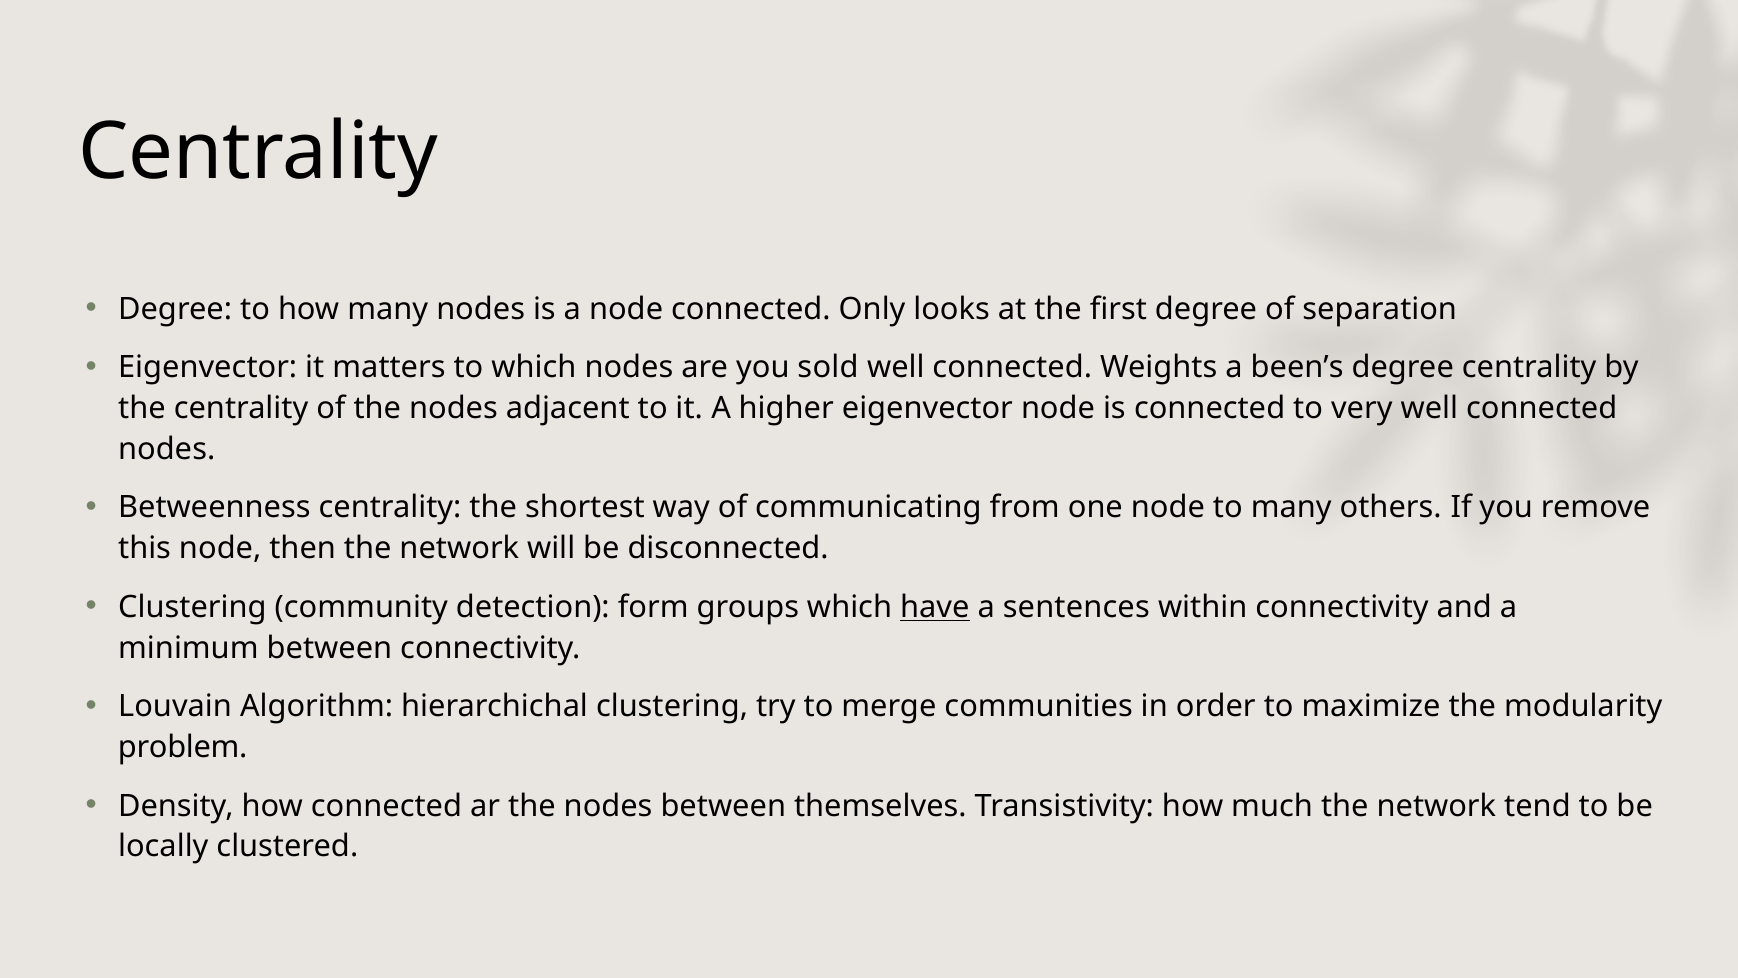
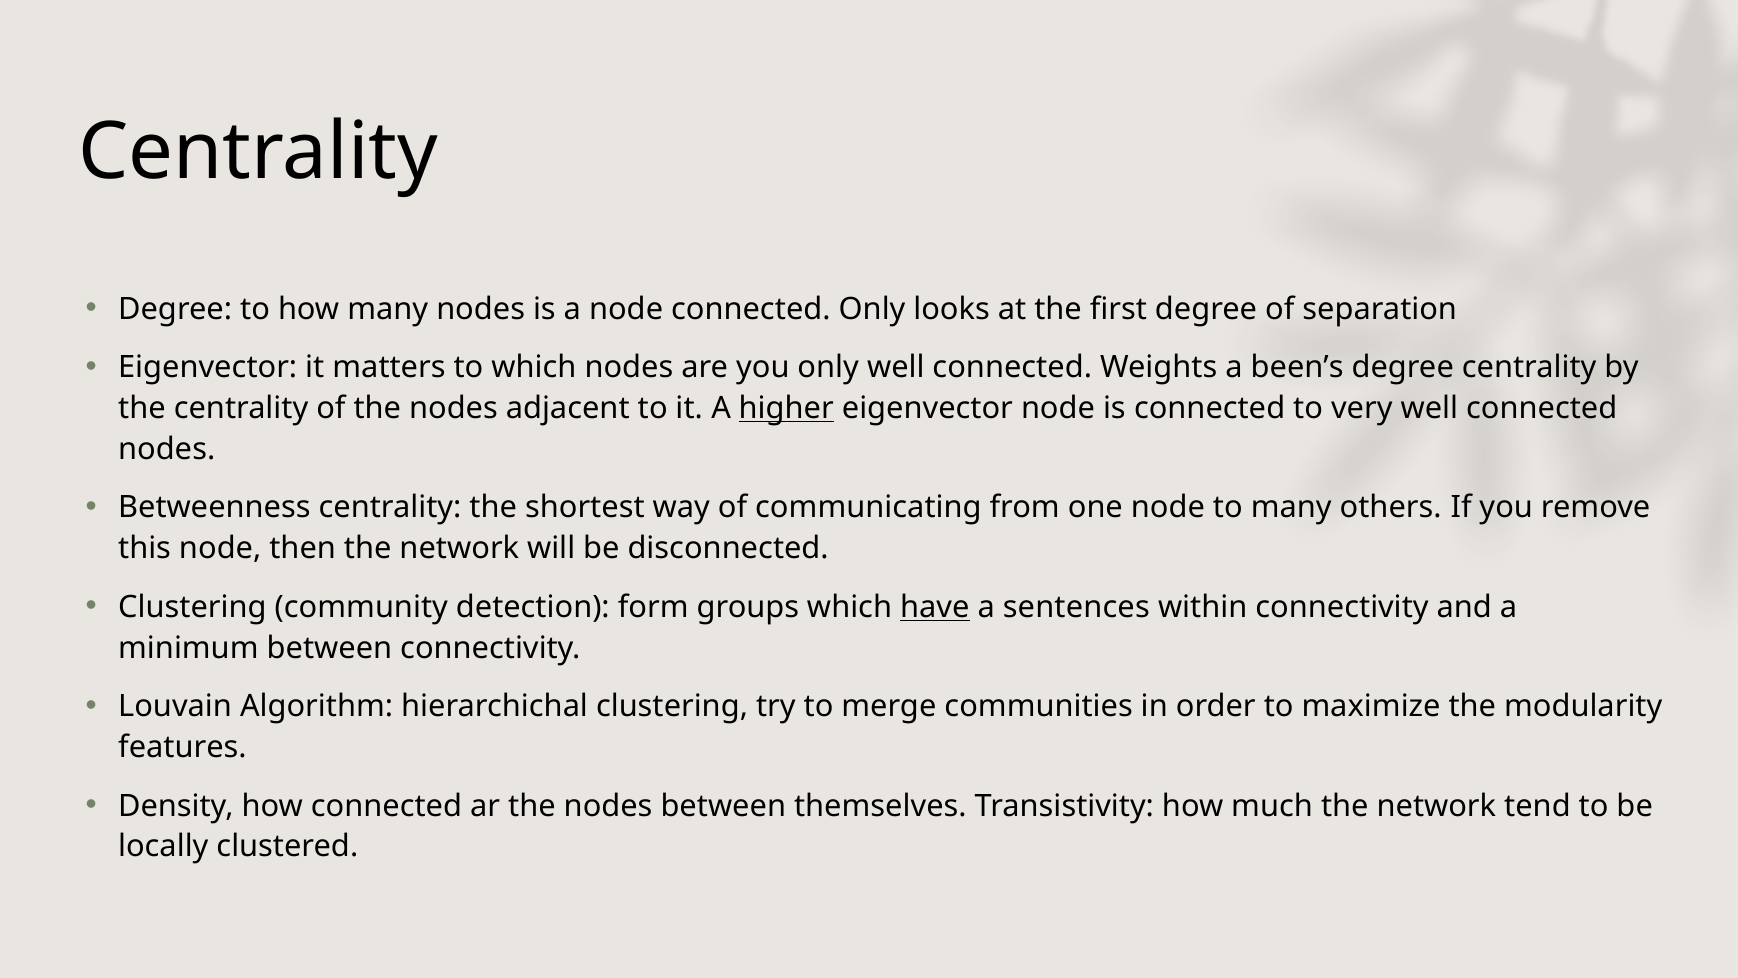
you sold: sold -> only
higher underline: none -> present
problem: problem -> features
